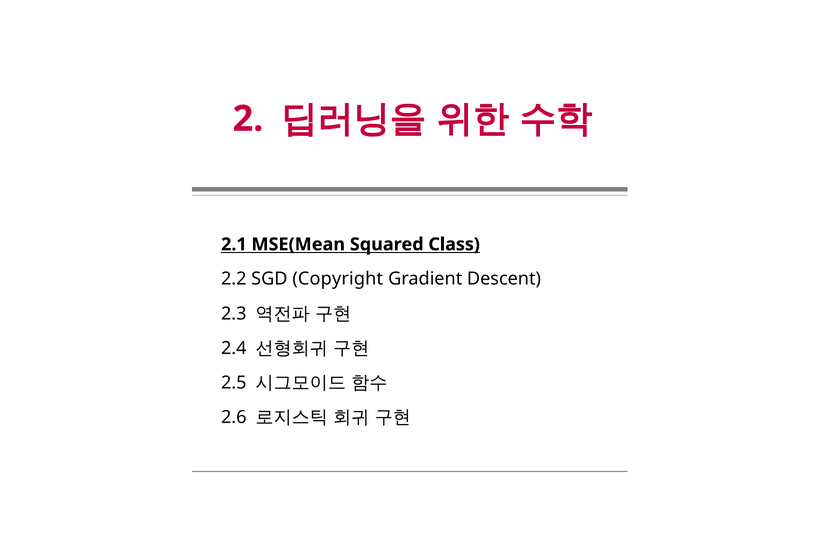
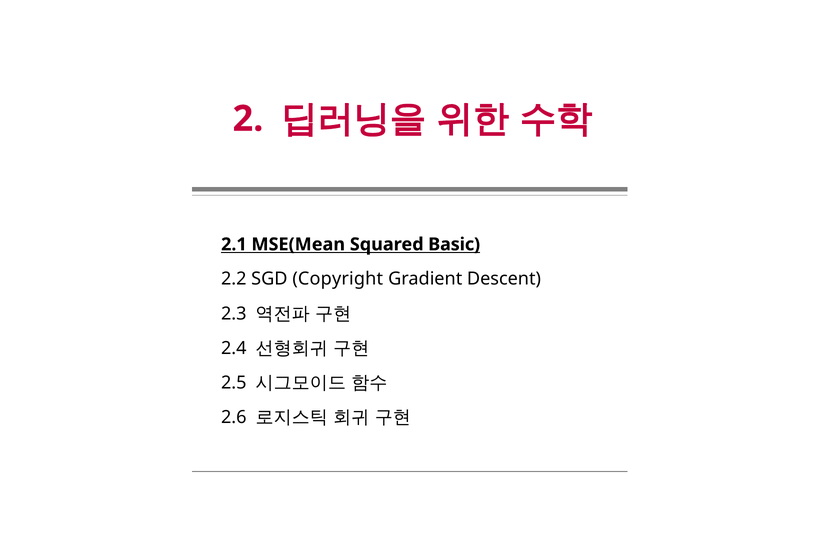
Class: Class -> Basic
